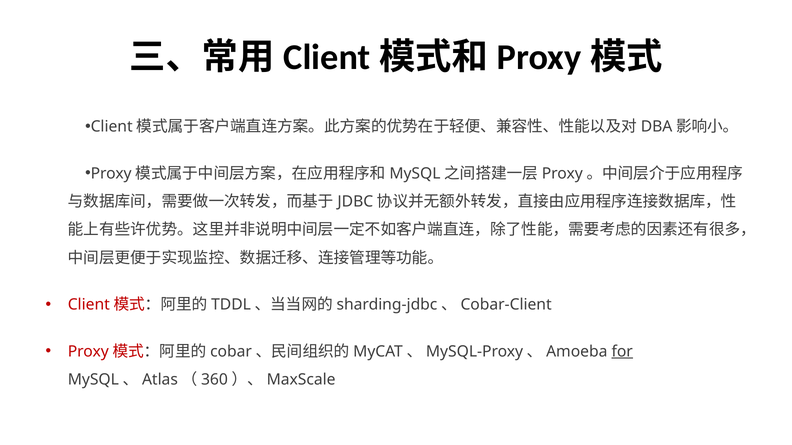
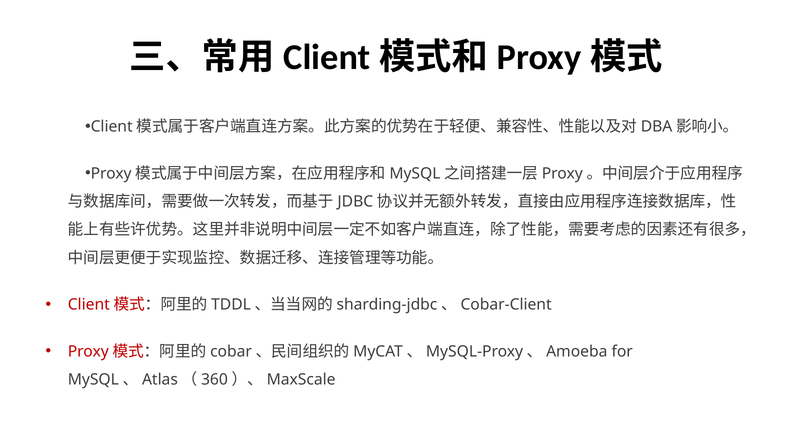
for underline: present -> none
